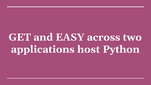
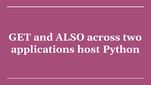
EASY: EASY -> ALSO
